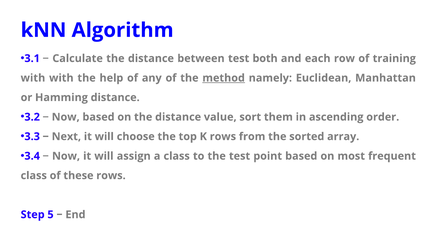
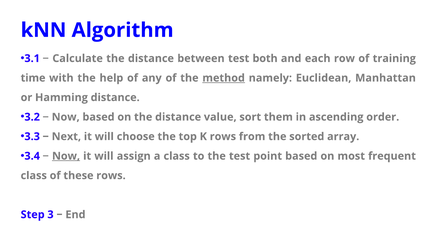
with at (33, 78): with -> time
Now at (66, 156) underline: none -> present
5: 5 -> 3
